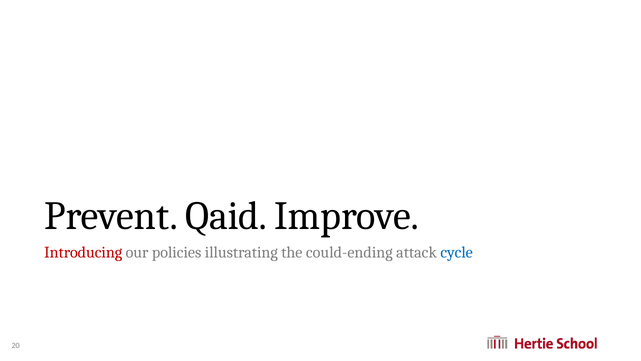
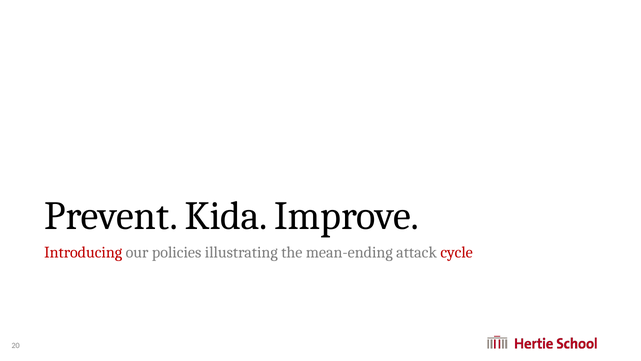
Qaid: Qaid -> Kida
could-ending: could-ending -> mean-ending
cycle colour: blue -> red
